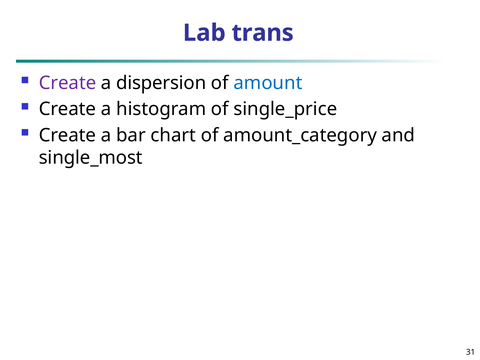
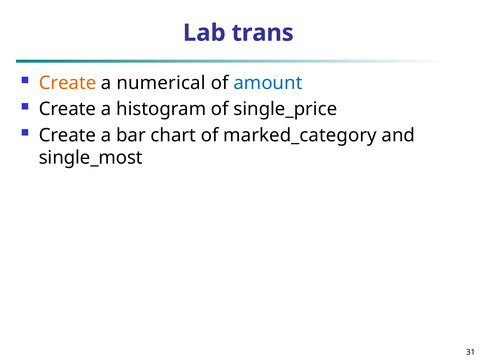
Create at (68, 83) colour: purple -> orange
dispersion: dispersion -> numerical
amount_category: amount_category -> marked_category
